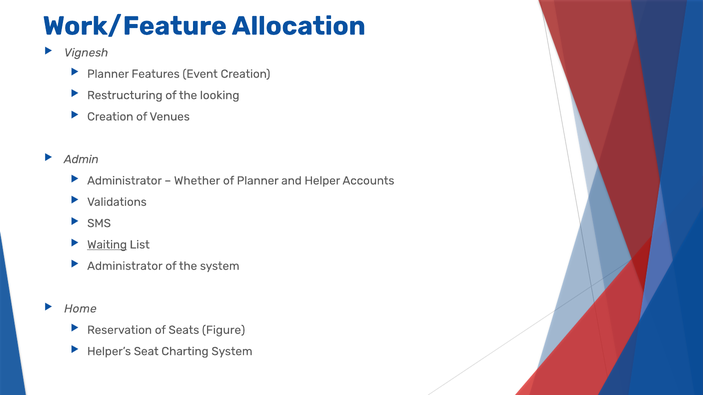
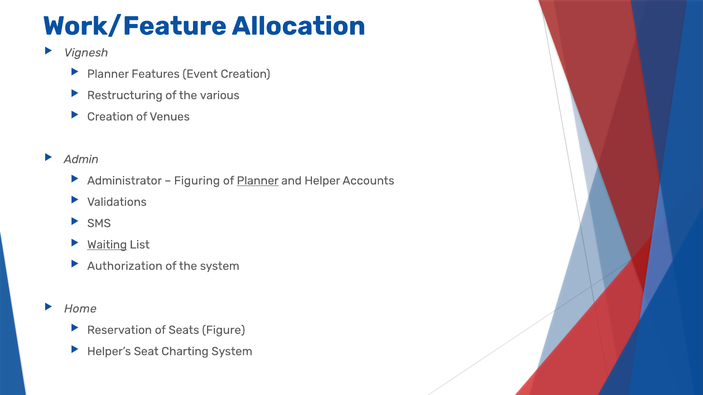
looking: looking -> various
Whether: Whether -> Figuring
Planner at (258, 181) underline: none -> present
Administrator at (125, 266): Administrator -> Authorization
